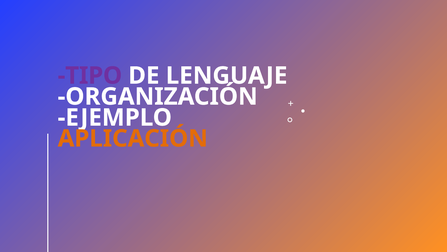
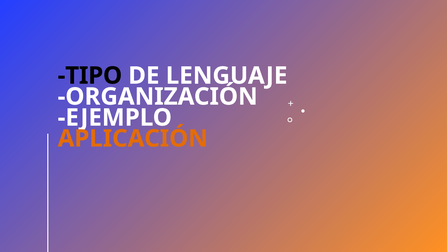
TIPO colour: purple -> black
